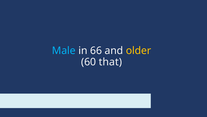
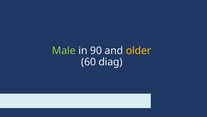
Male colour: light blue -> light green
66: 66 -> 90
that: that -> diag
